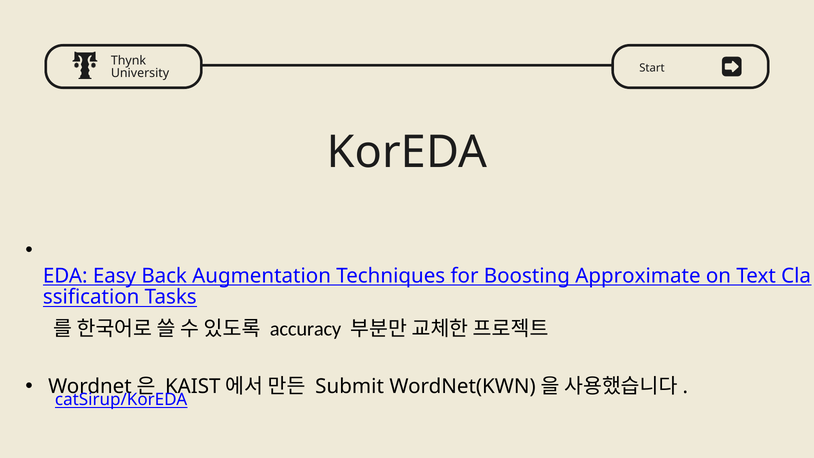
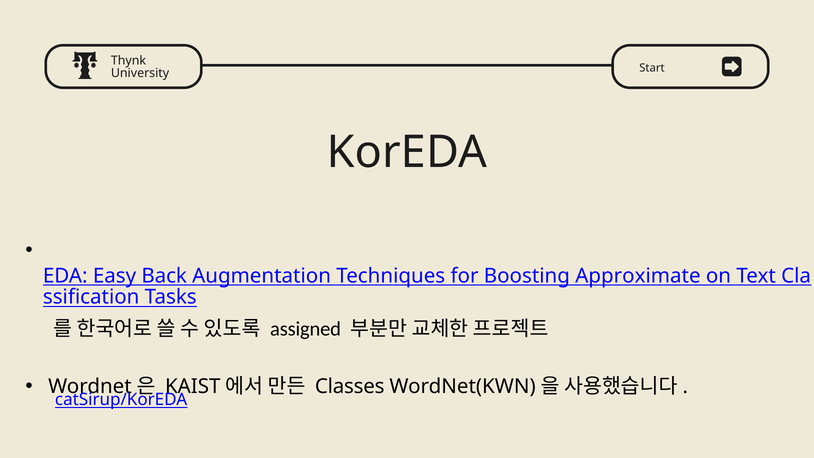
accuracy: accuracy -> assigned
Submit: Submit -> Classes
